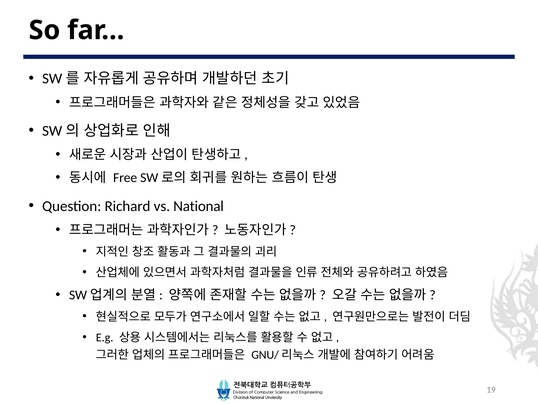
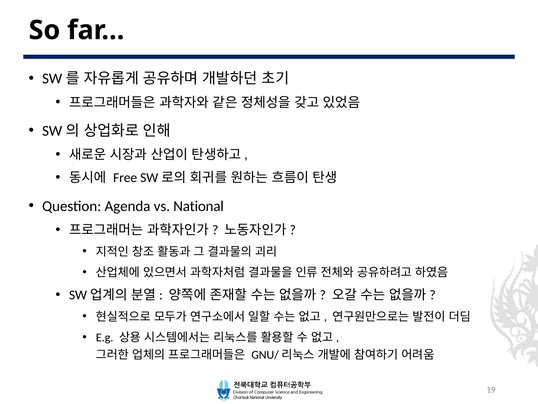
Richard: Richard -> Agenda
